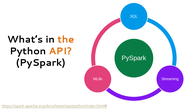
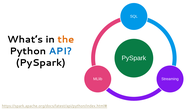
API colour: orange -> blue
